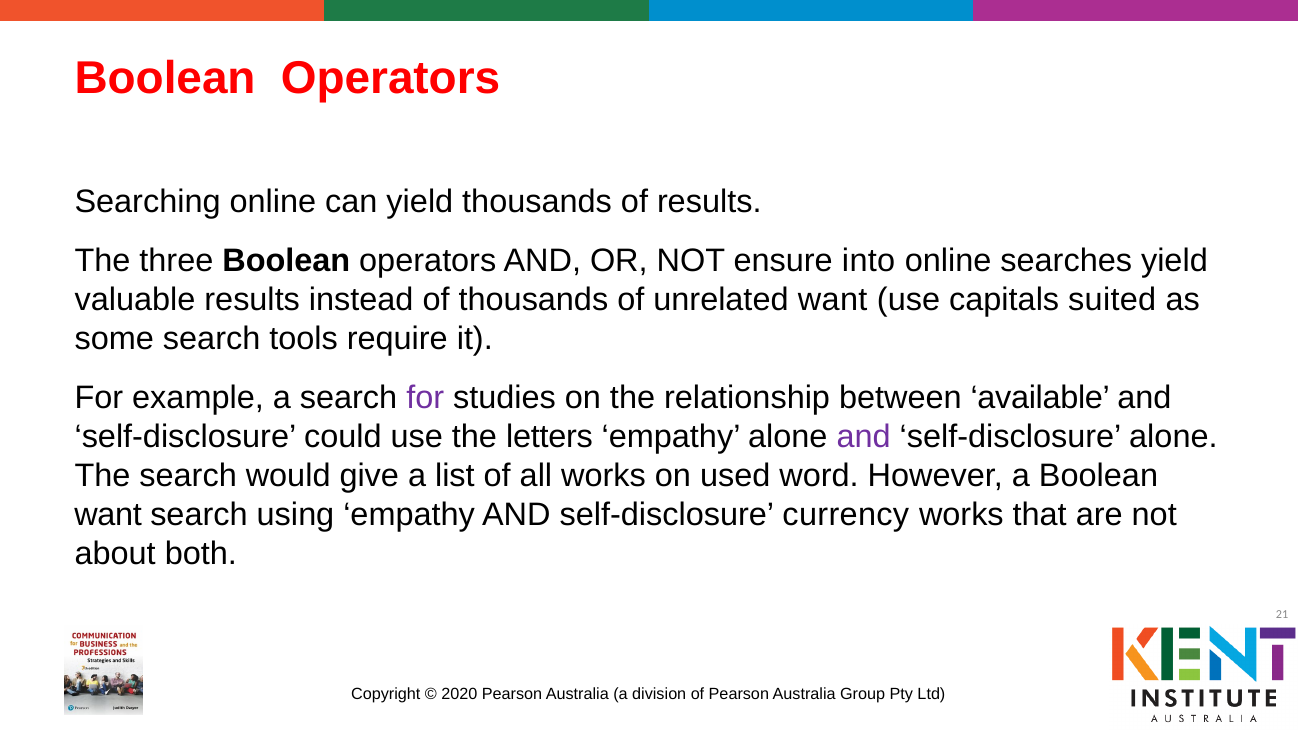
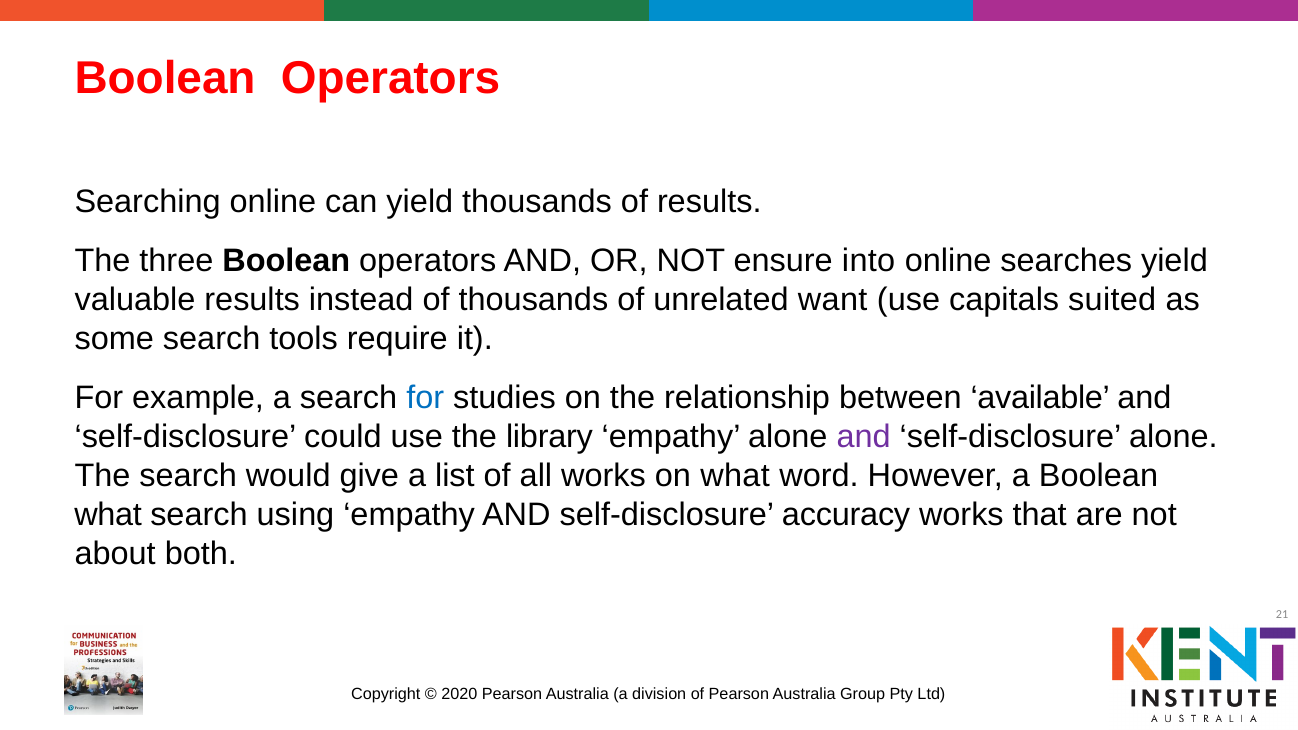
for at (425, 398) colour: purple -> blue
letters: letters -> library
on used: used -> what
want at (108, 515): want -> what
currency: currency -> accuracy
